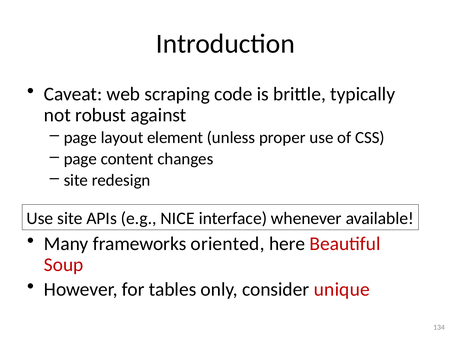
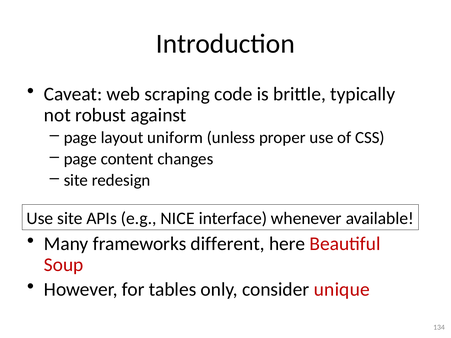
element: element -> uniform
oriented: oriented -> different
